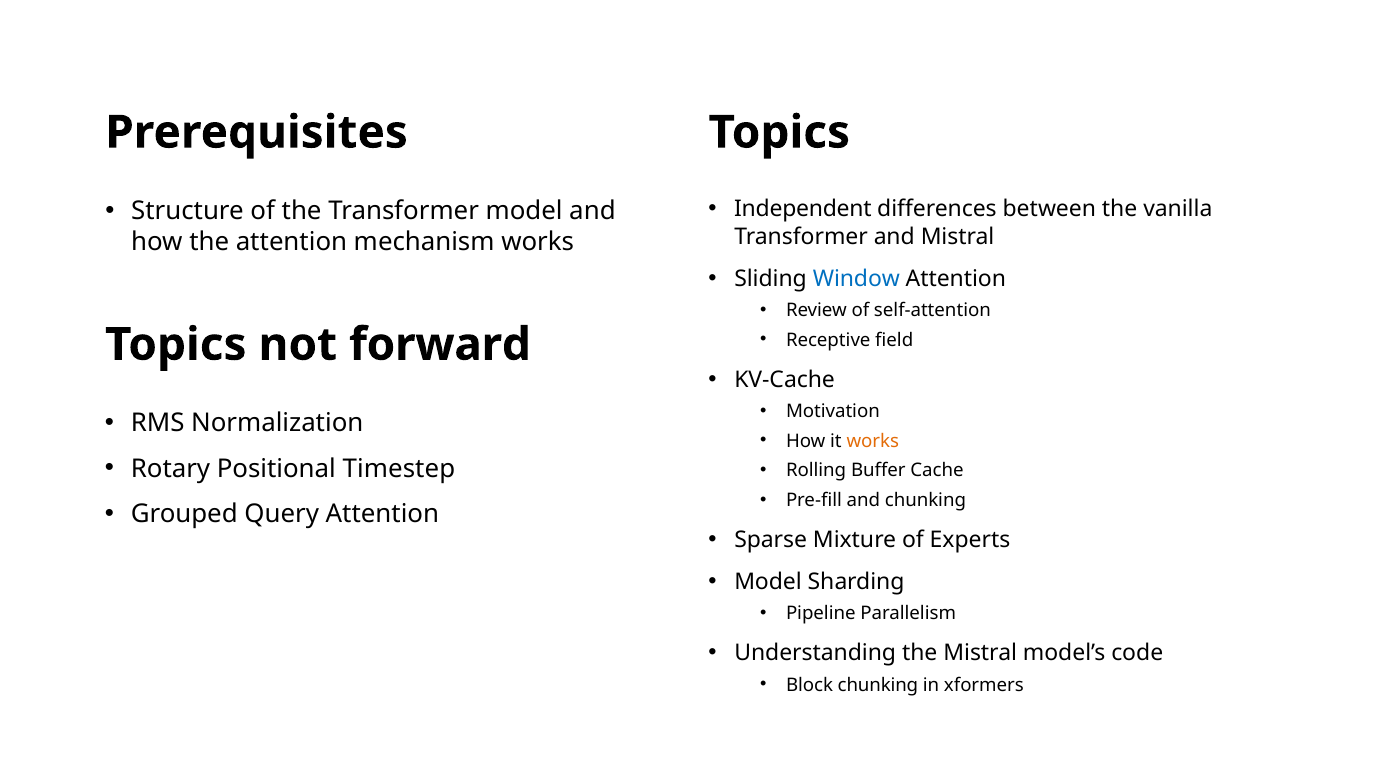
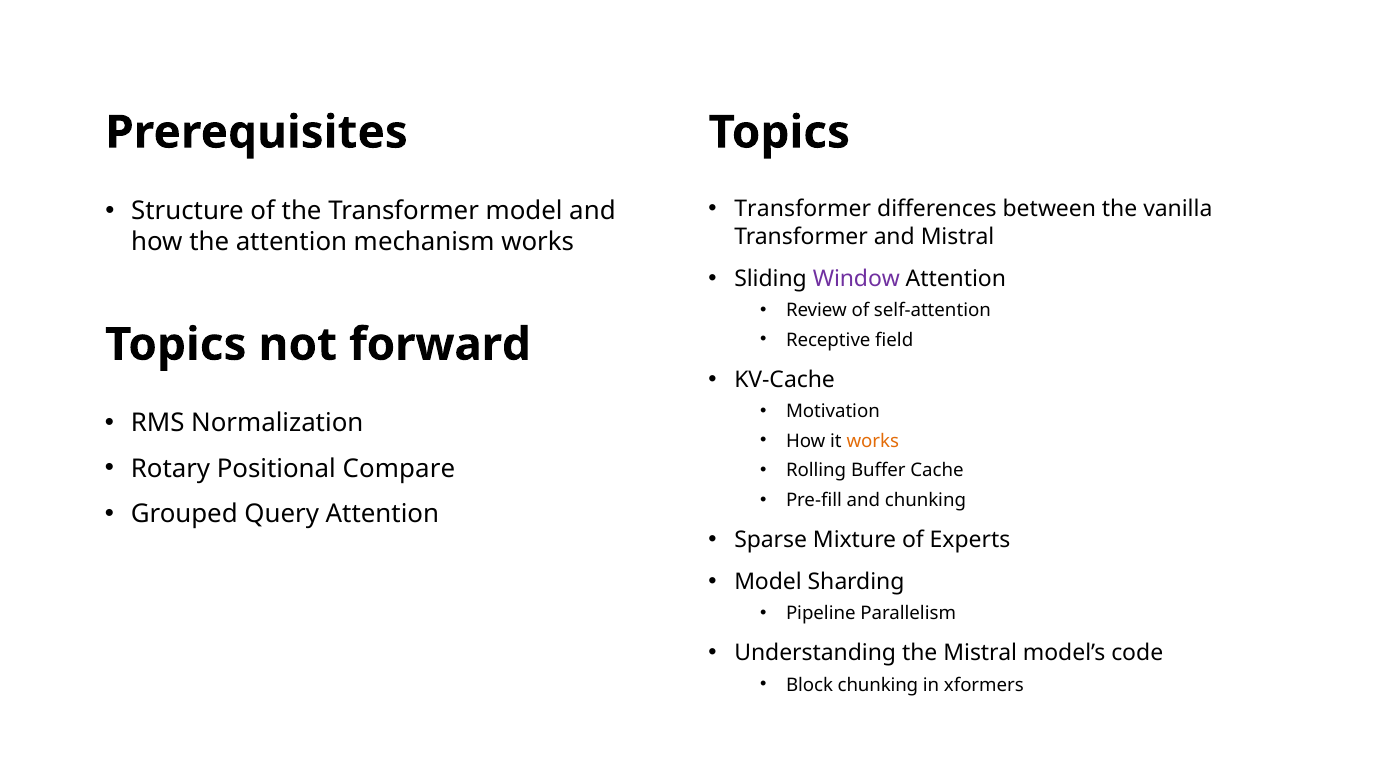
Independent at (803, 209): Independent -> Transformer
Window colour: blue -> purple
Timestep: Timestep -> Compare
